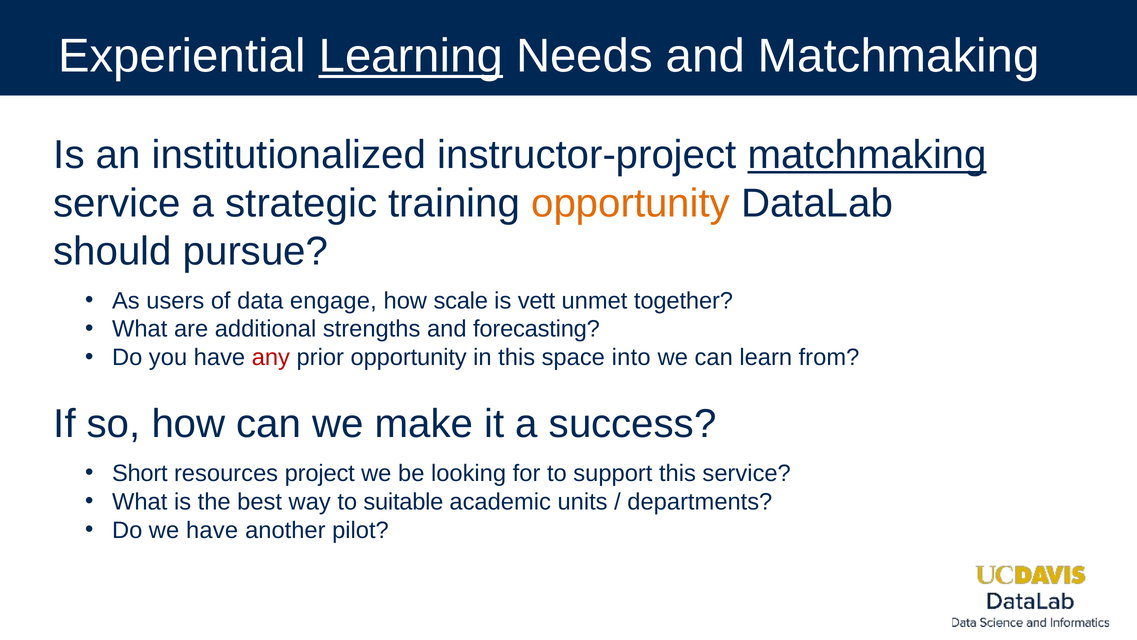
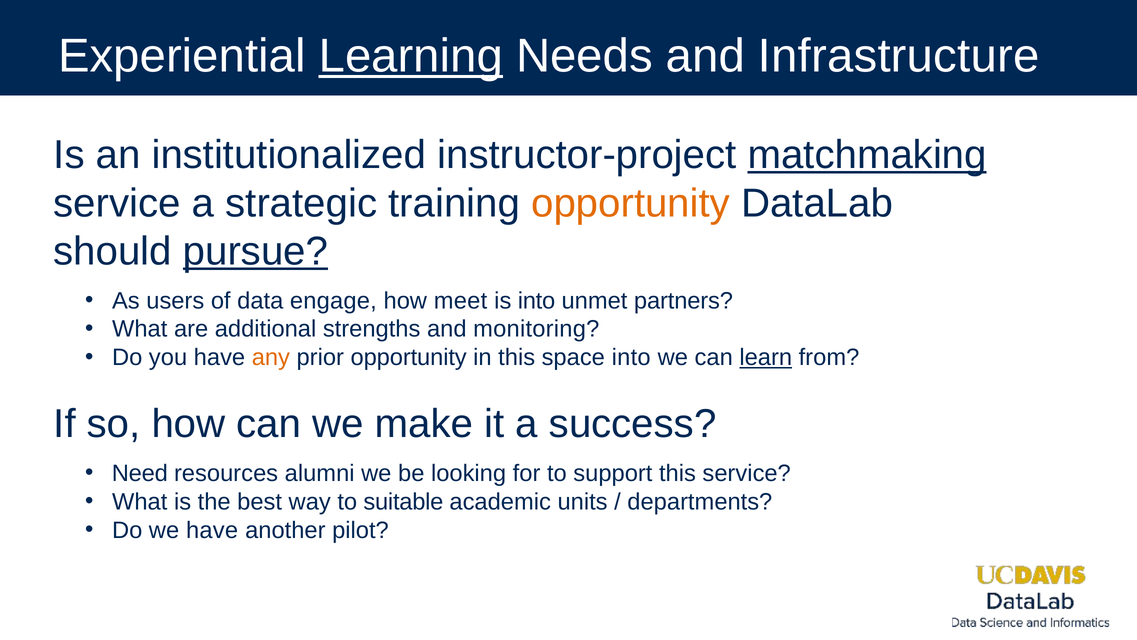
and Matchmaking: Matchmaking -> Infrastructure
pursue underline: none -> present
scale: scale -> meet
is vett: vett -> into
together: together -> partners
forecasting: forecasting -> monitoring
any colour: red -> orange
learn underline: none -> present
Short: Short -> Need
project: project -> alumni
